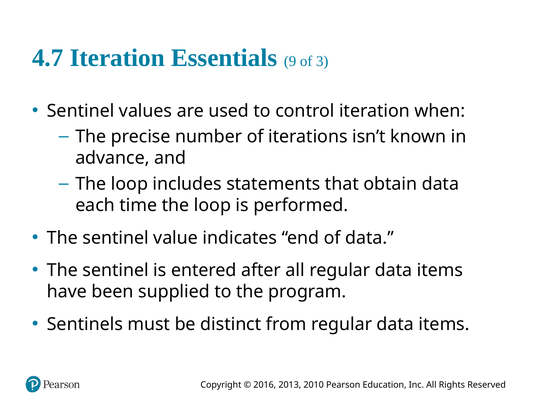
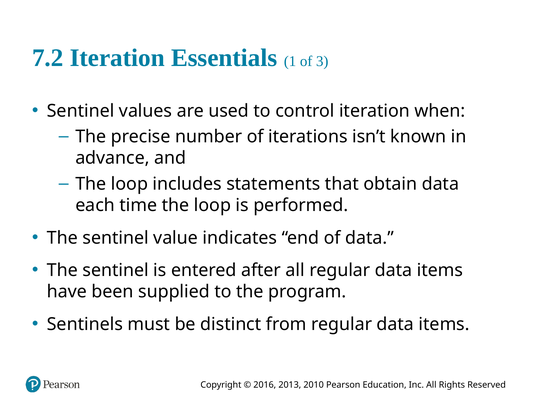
4.7: 4.7 -> 7.2
9: 9 -> 1
